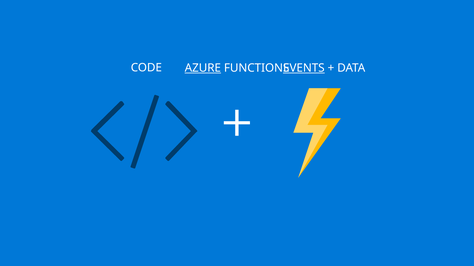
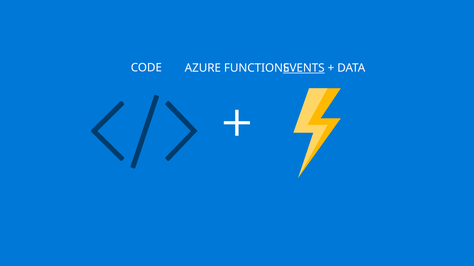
AZURE underline: present -> none
